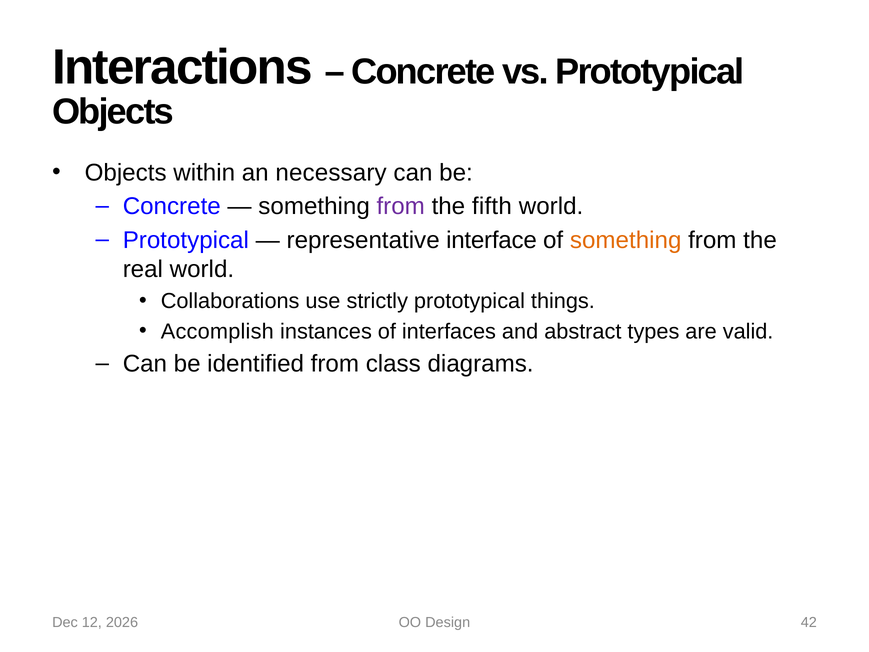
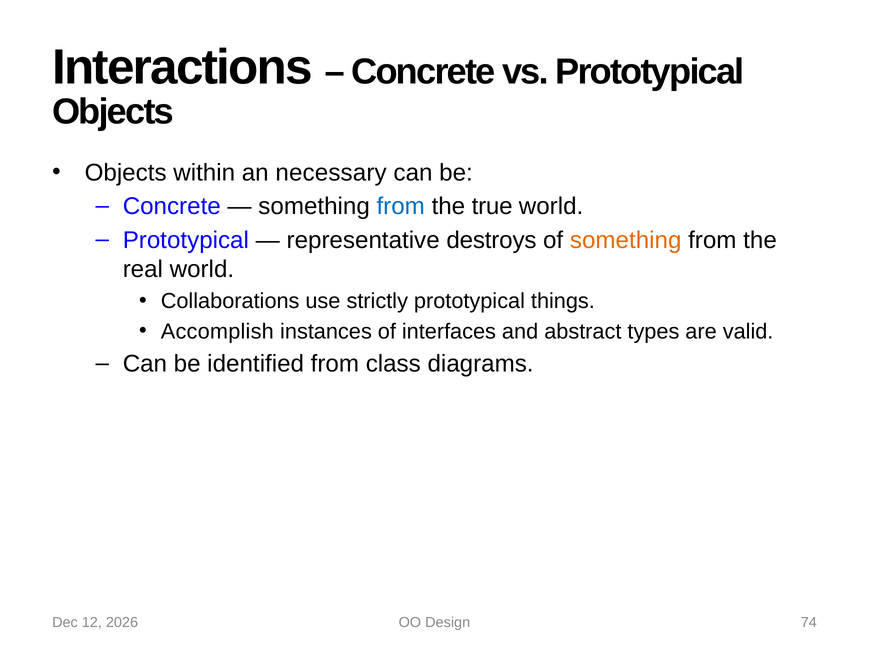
from at (401, 206) colour: purple -> blue
fifth: fifth -> true
interface: interface -> destroys
42: 42 -> 74
